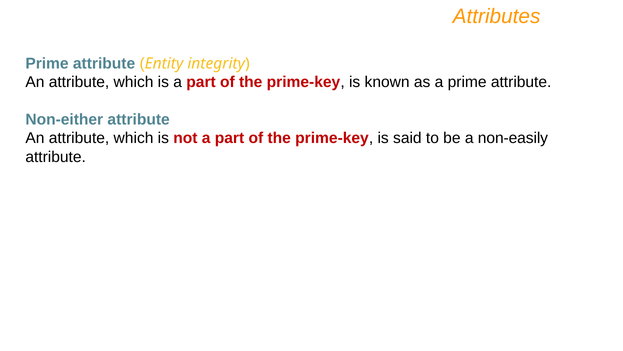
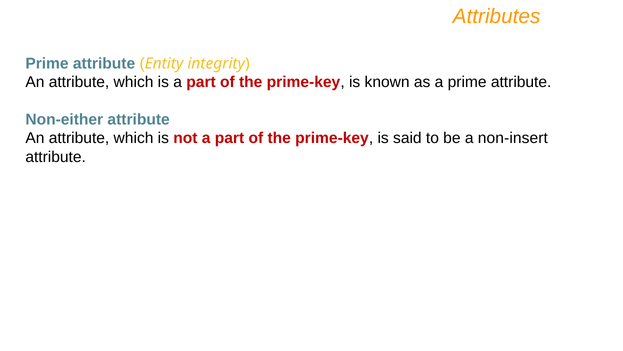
non-easily: non-easily -> non-insert
